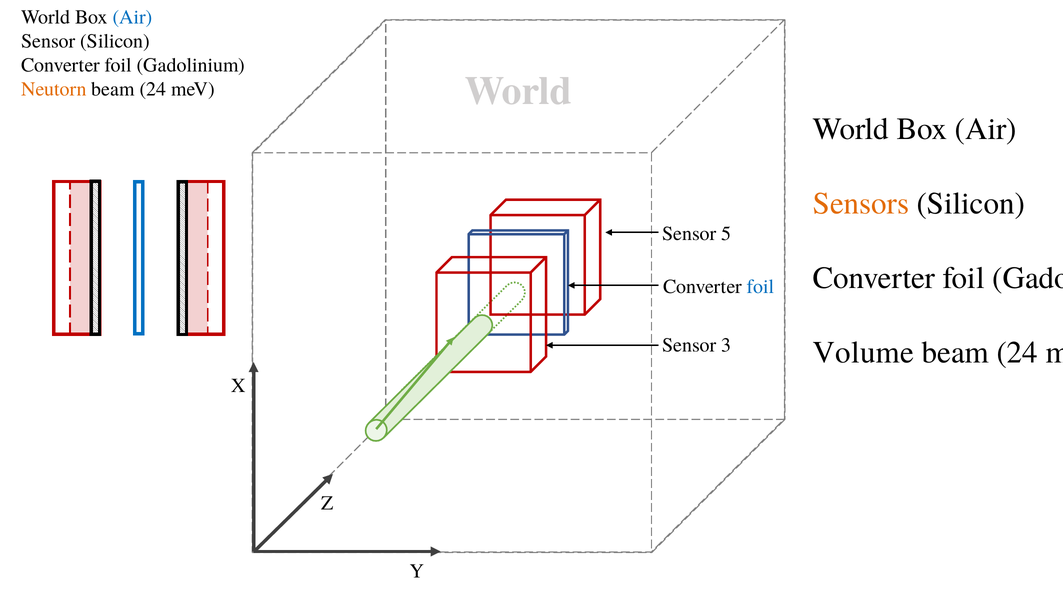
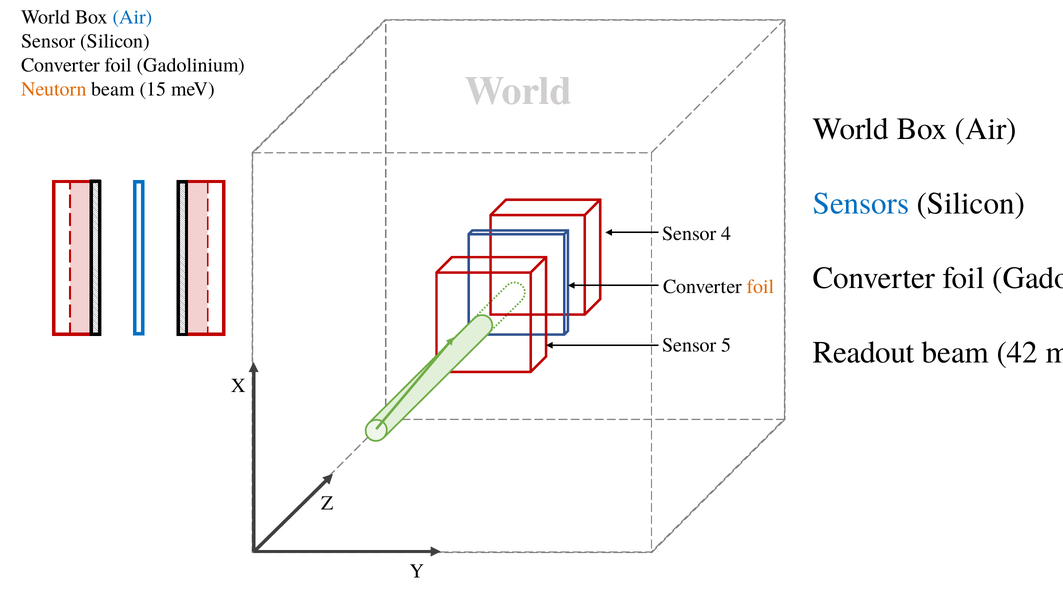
24 at (153, 89): 24 -> 15
Sensors colour: orange -> blue
5: 5 -> 4
foil at (761, 286) colour: blue -> orange
3: 3 -> 5
Volume: Volume -> Readout
24 at (1017, 352): 24 -> 42
